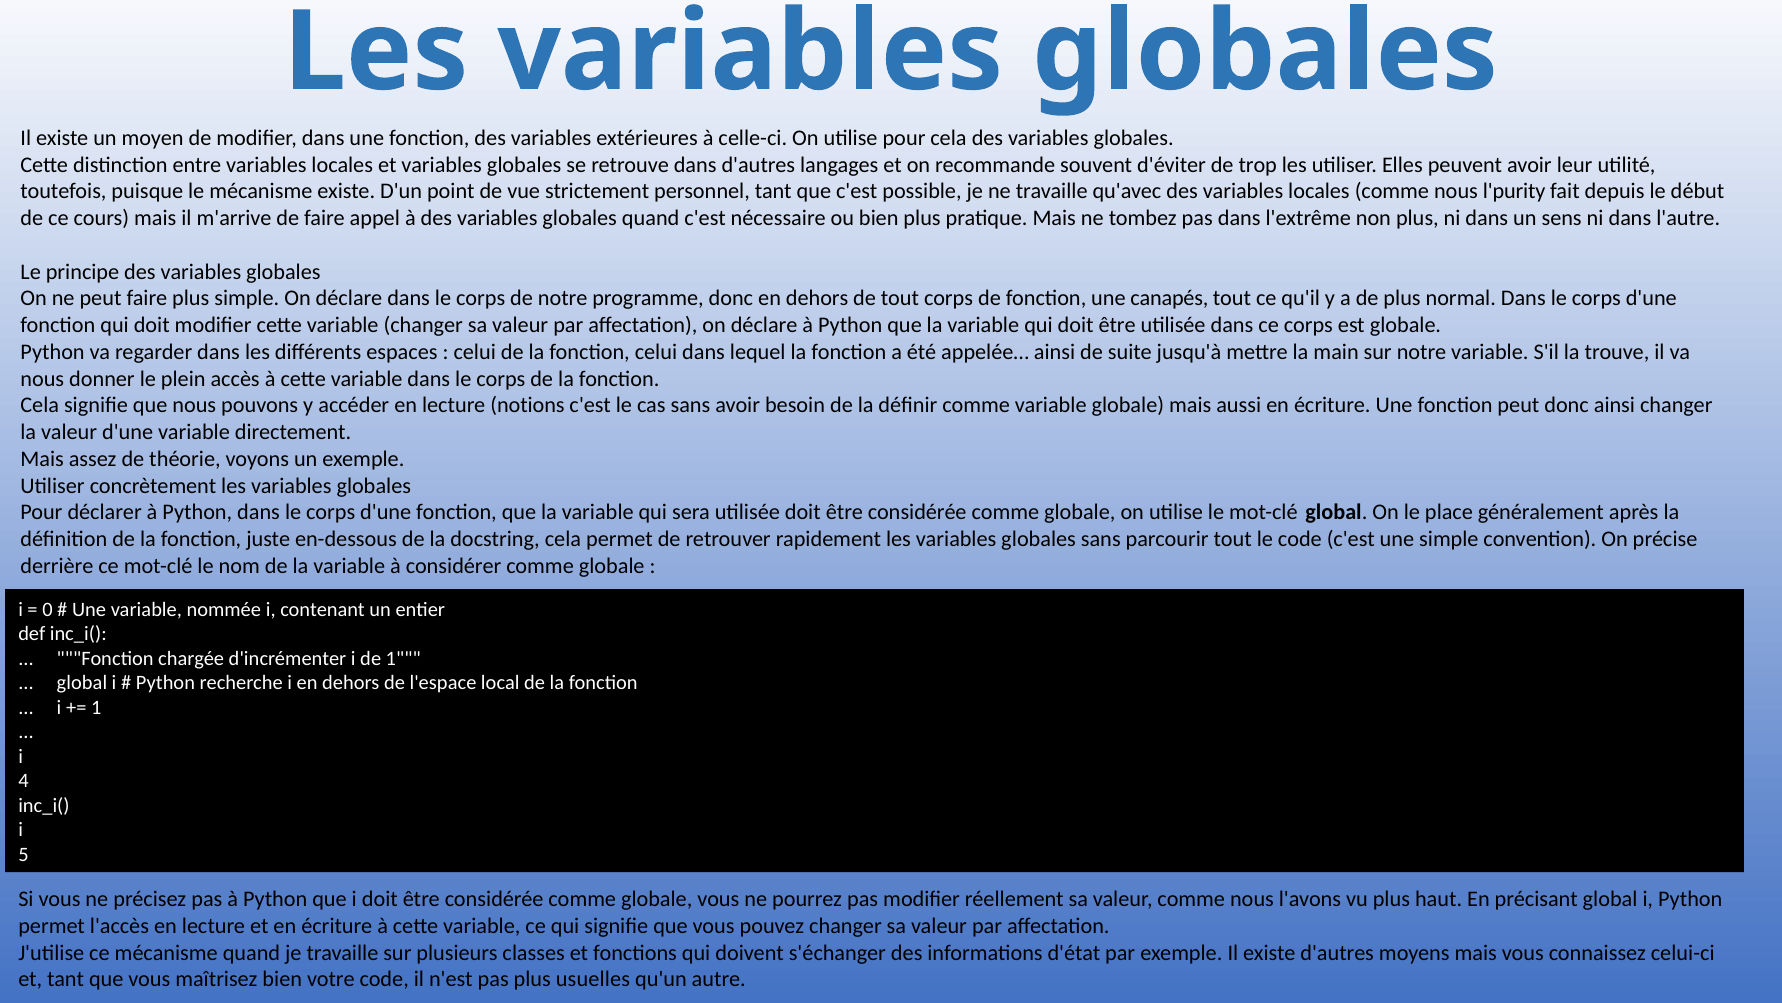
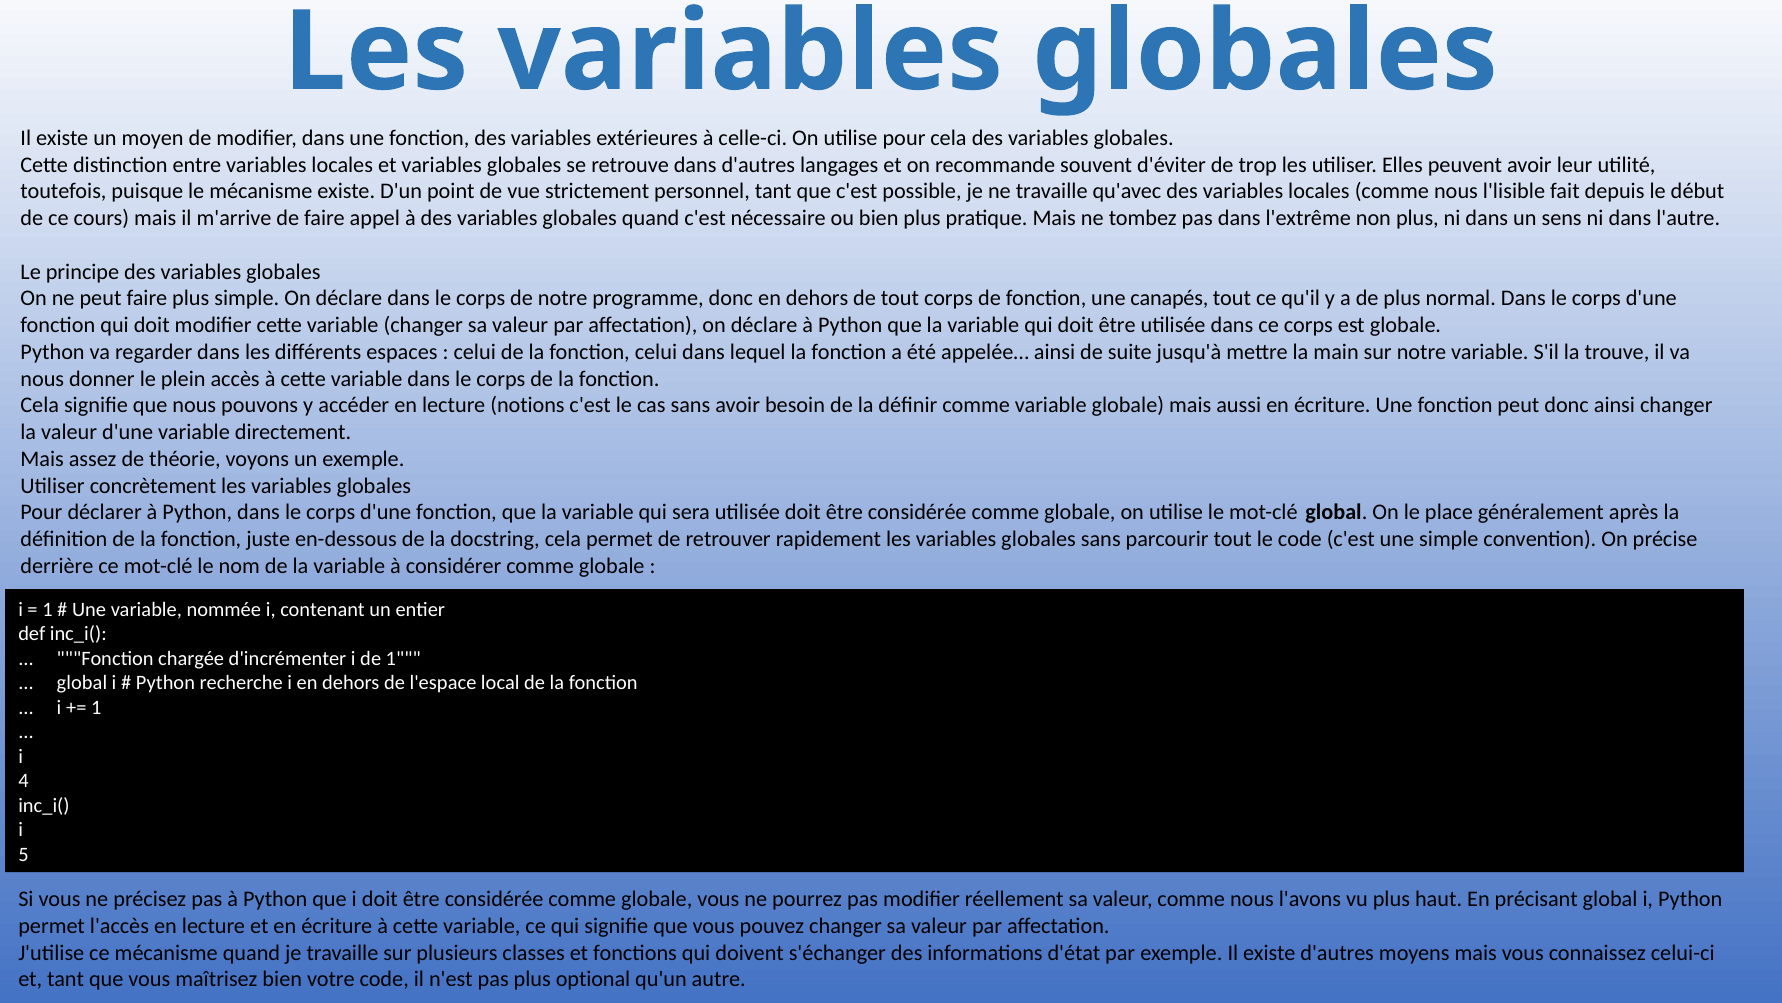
l'purity: l'purity -> l'lisible
0 at (47, 609): 0 -> 1
usuelles: usuelles -> optional
